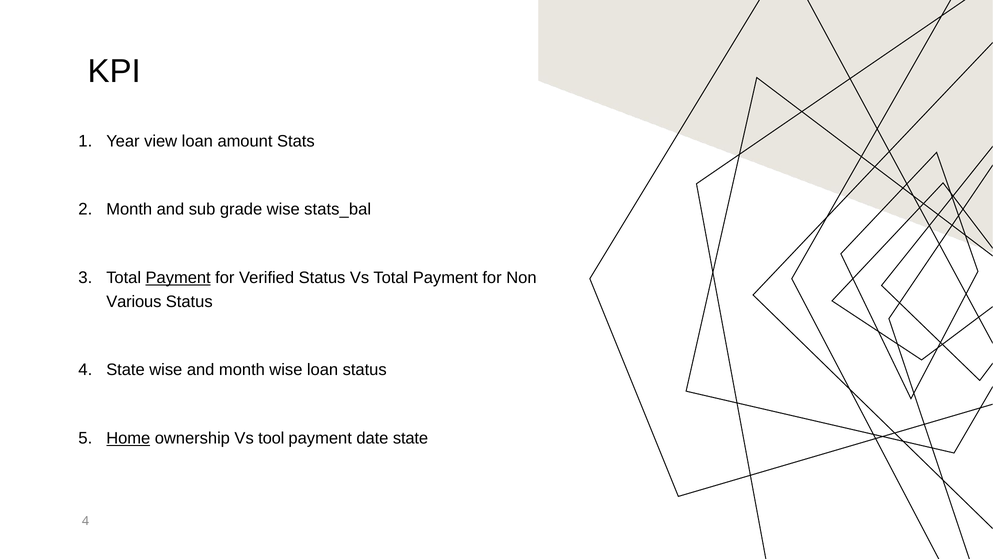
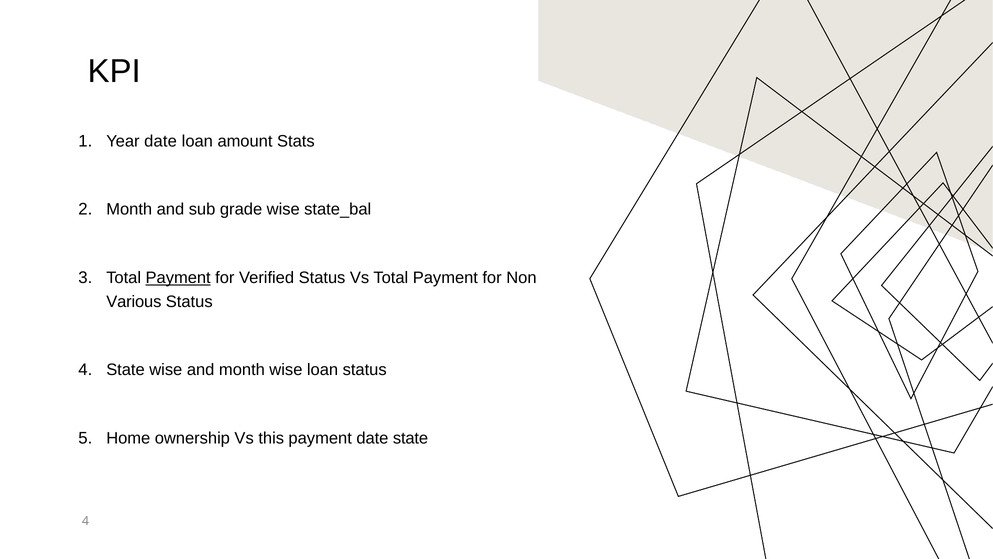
Year view: view -> date
stats_bal: stats_bal -> state_bal
Home underline: present -> none
tool: tool -> this
